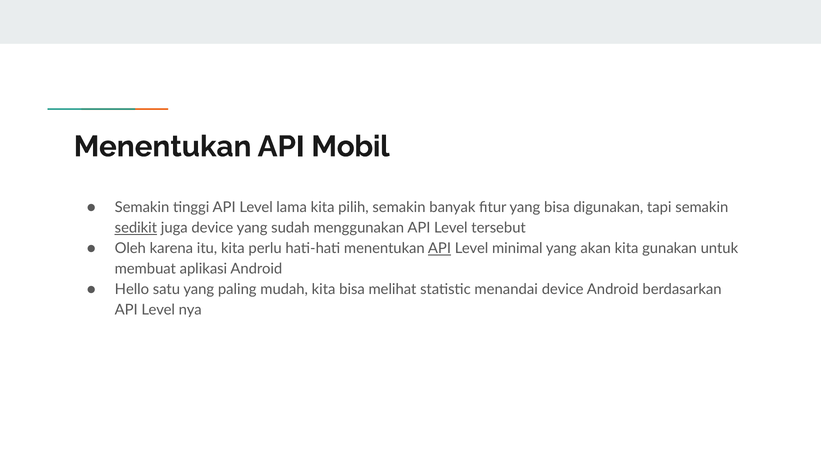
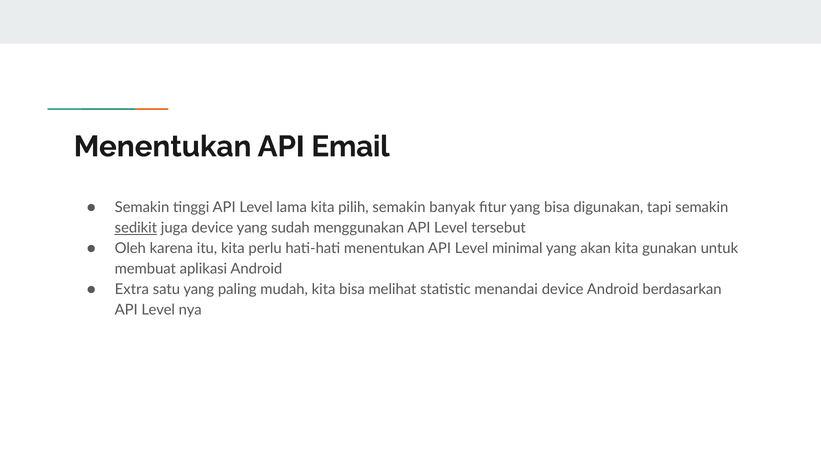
Mobil: Mobil -> Email
API at (440, 248) underline: present -> none
Hello: Hello -> Extra
